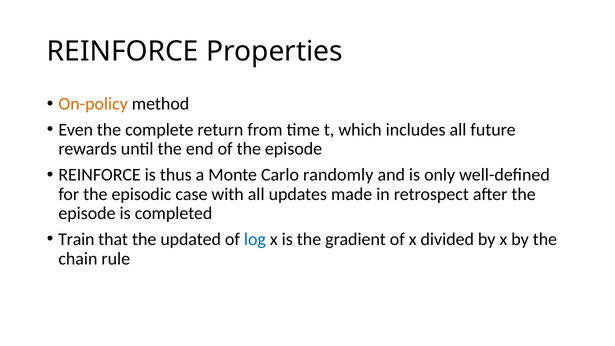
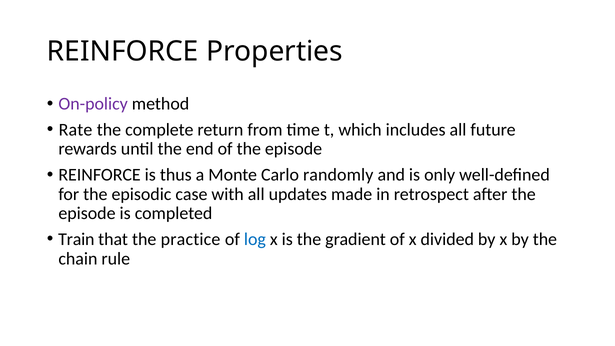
On-policy colour: orange -> purple
Even: Even -> Rate
updated: updated -> practice
